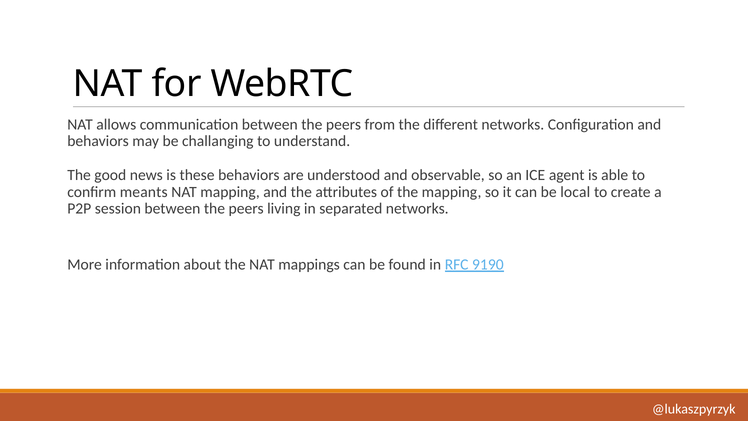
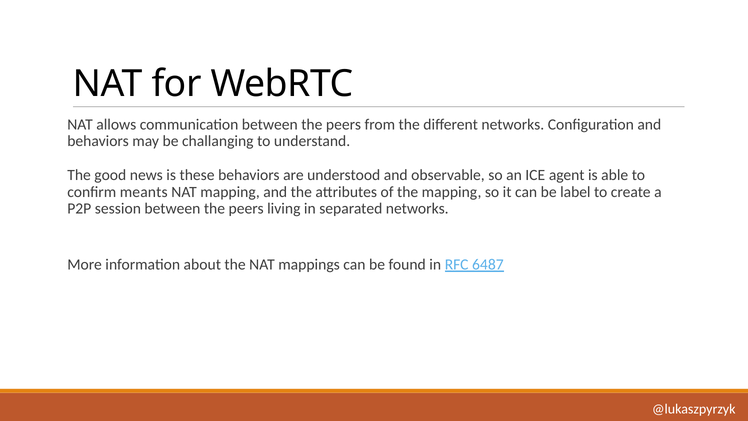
local: local -> label
9190: 9190 -> 6487
